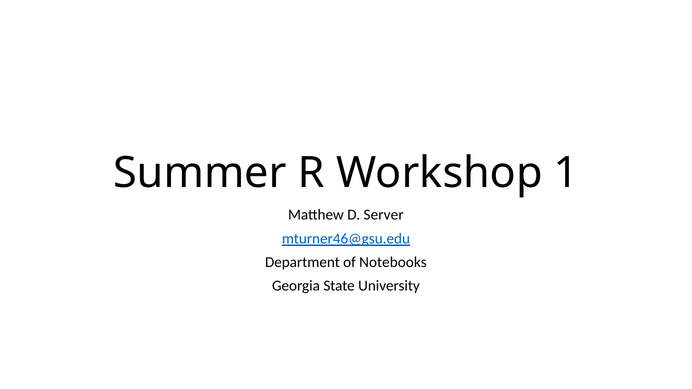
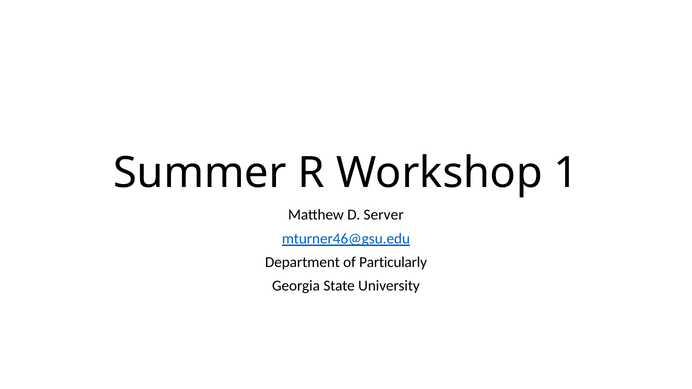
Notebooks: Notebooks -> Particularly
